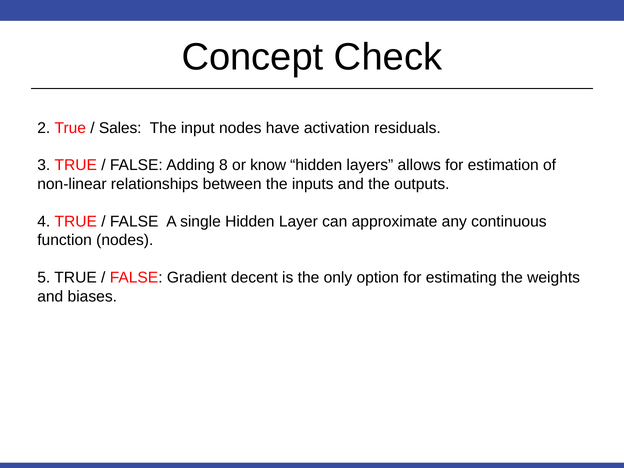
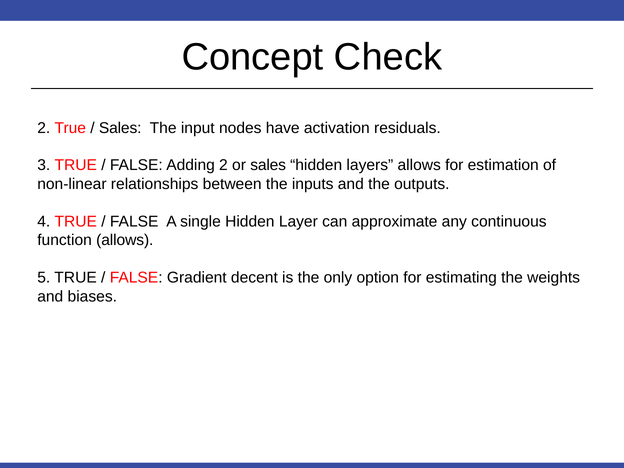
Adding 8: 8 -> 2
or know: know -> sales
function nodes: nodes -> allows
